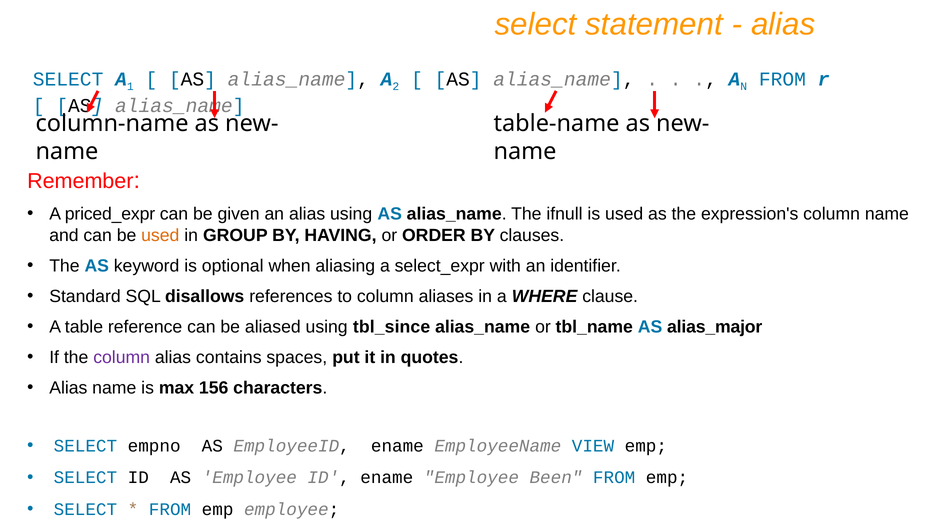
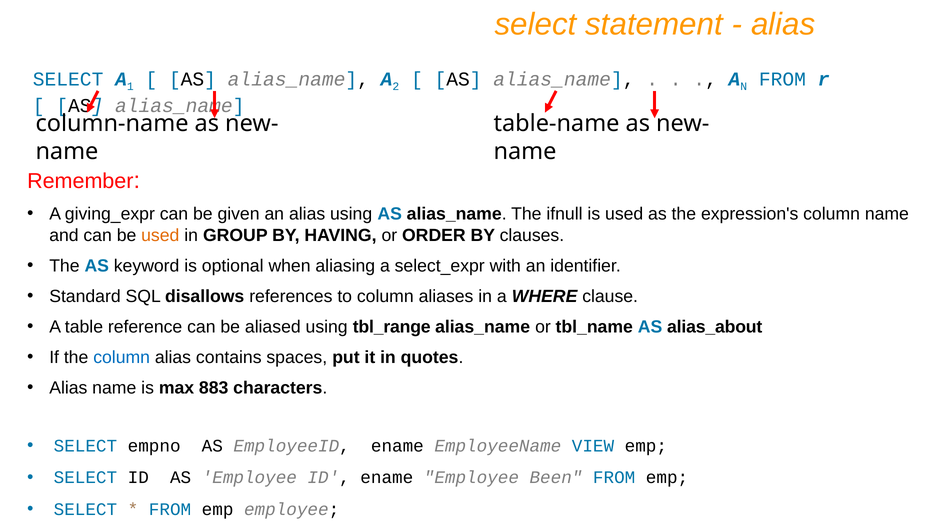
priced_expr: priced_expr -> giving_expr
tbl_since: tbl_since -> tbl_range
alias_major: alias_major -> alias_about
column at (122, 357) colour: purple -> blue
156: 156 -> 883
